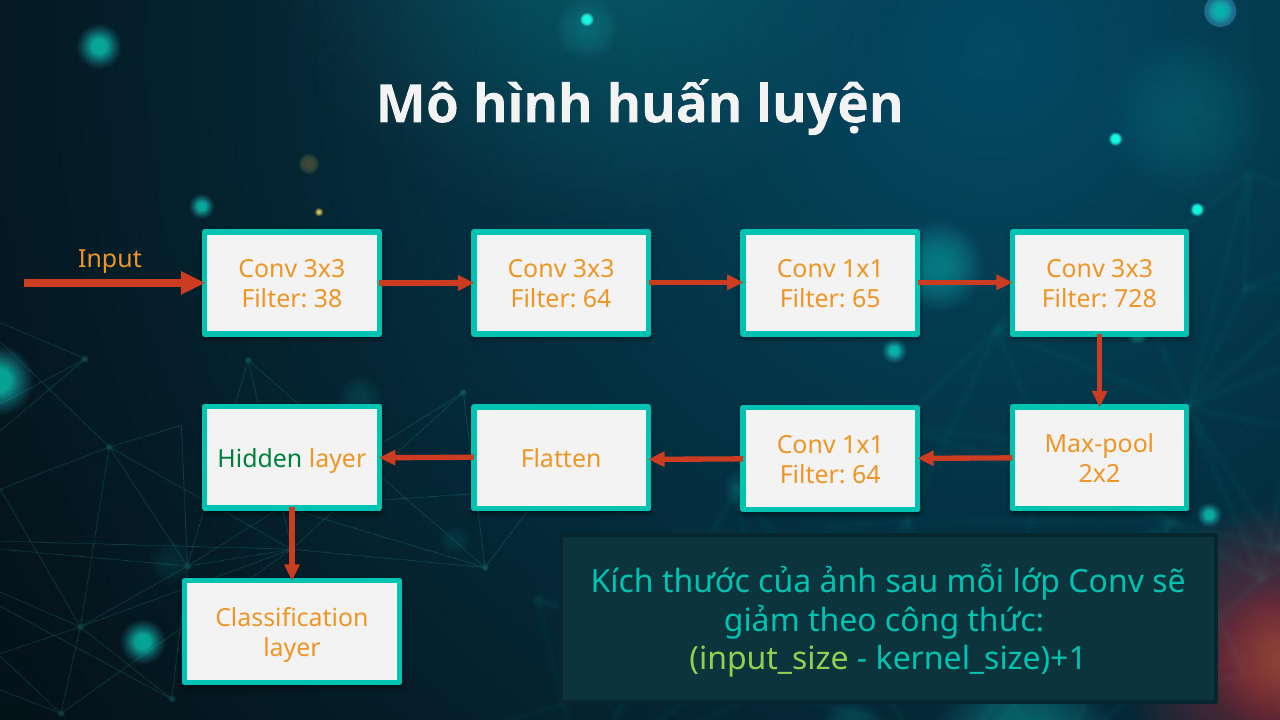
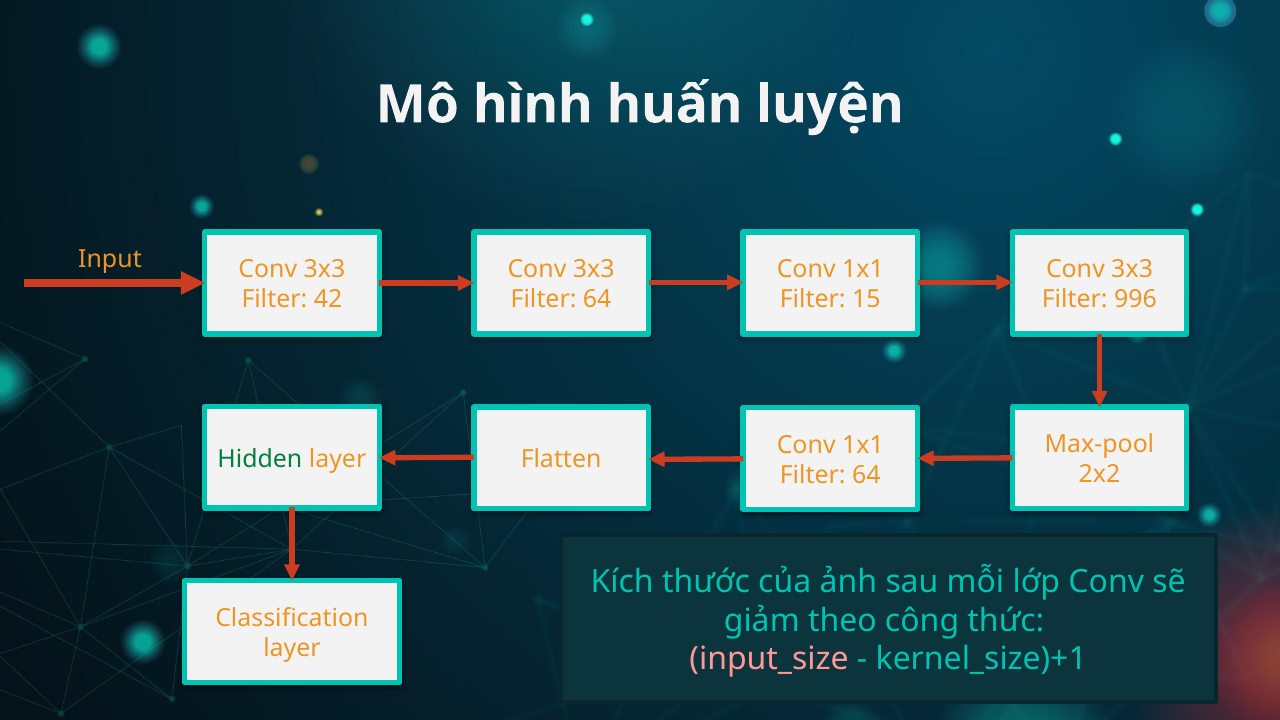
38: 38 -> 42
65: 65 -> 15
728: 728 -> 996
input_size colour: light green -> pink
